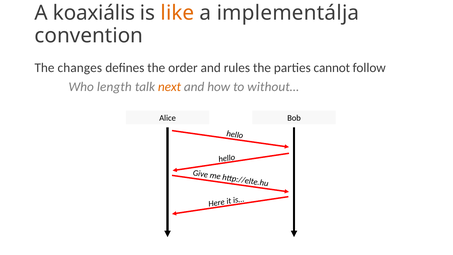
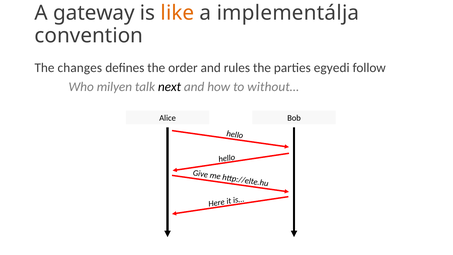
koaxiális: koaxiális -> gateway
cannot: cannot -> egyedi
length: length -> milyen
next colour: orange -> black
